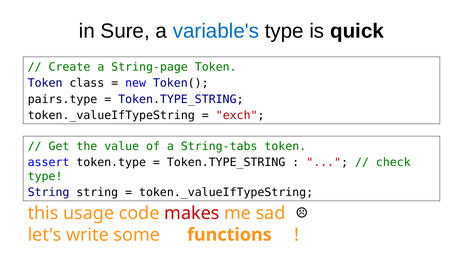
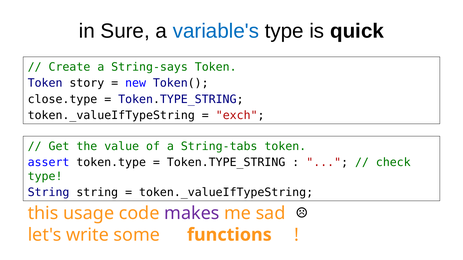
String-page: String-page -> String-says
class: class -> story
pairs.type: pairs.type -> close.type
makes colour: red -> purple
